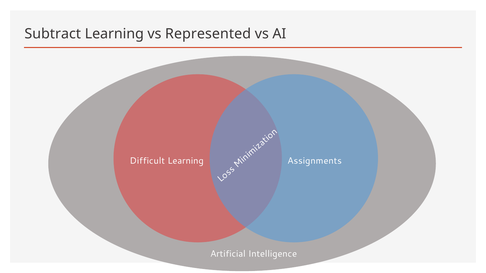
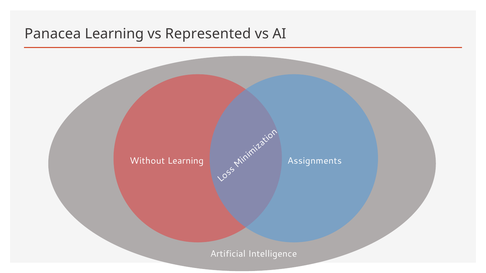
Subtract: Subtract -> Panacea
Difficult: Difficult -> Without
